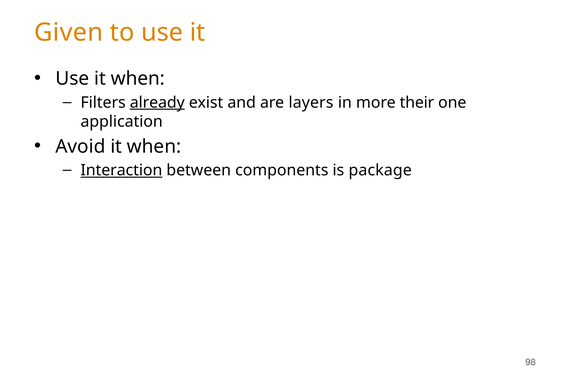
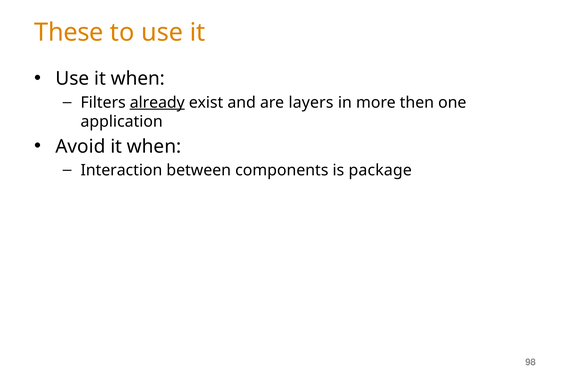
Given: Given -> These
their: their -> then
Interaction underline: present -> none
